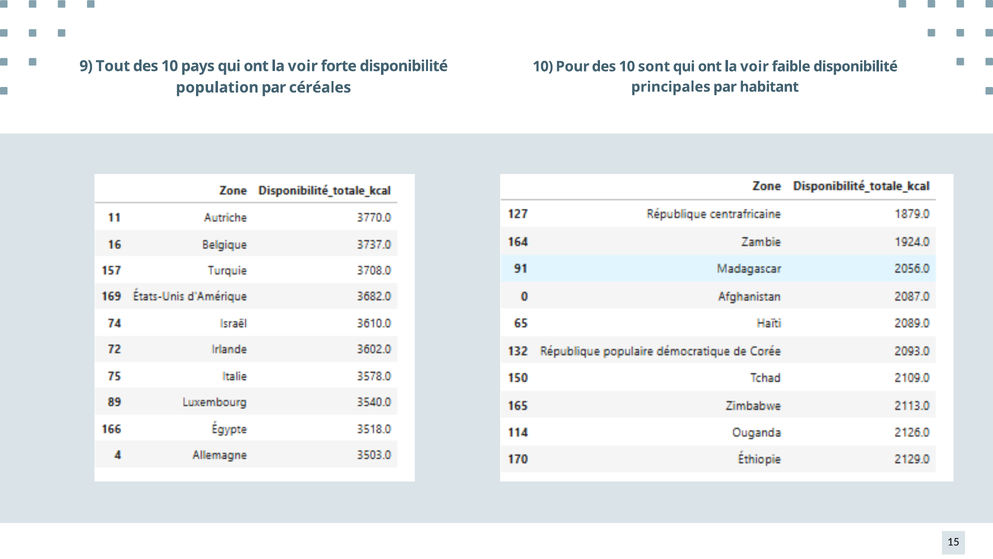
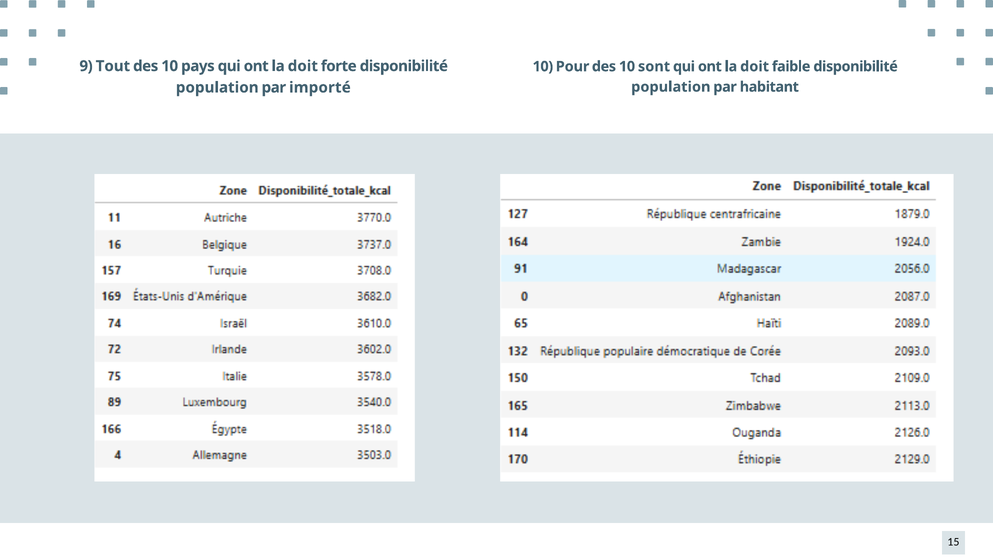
voir at (303, 66): voir -> doit
voir at (754, 66): voir -> doit
principales at (671, 87): principales -> population
céréales: céréales -> importé
